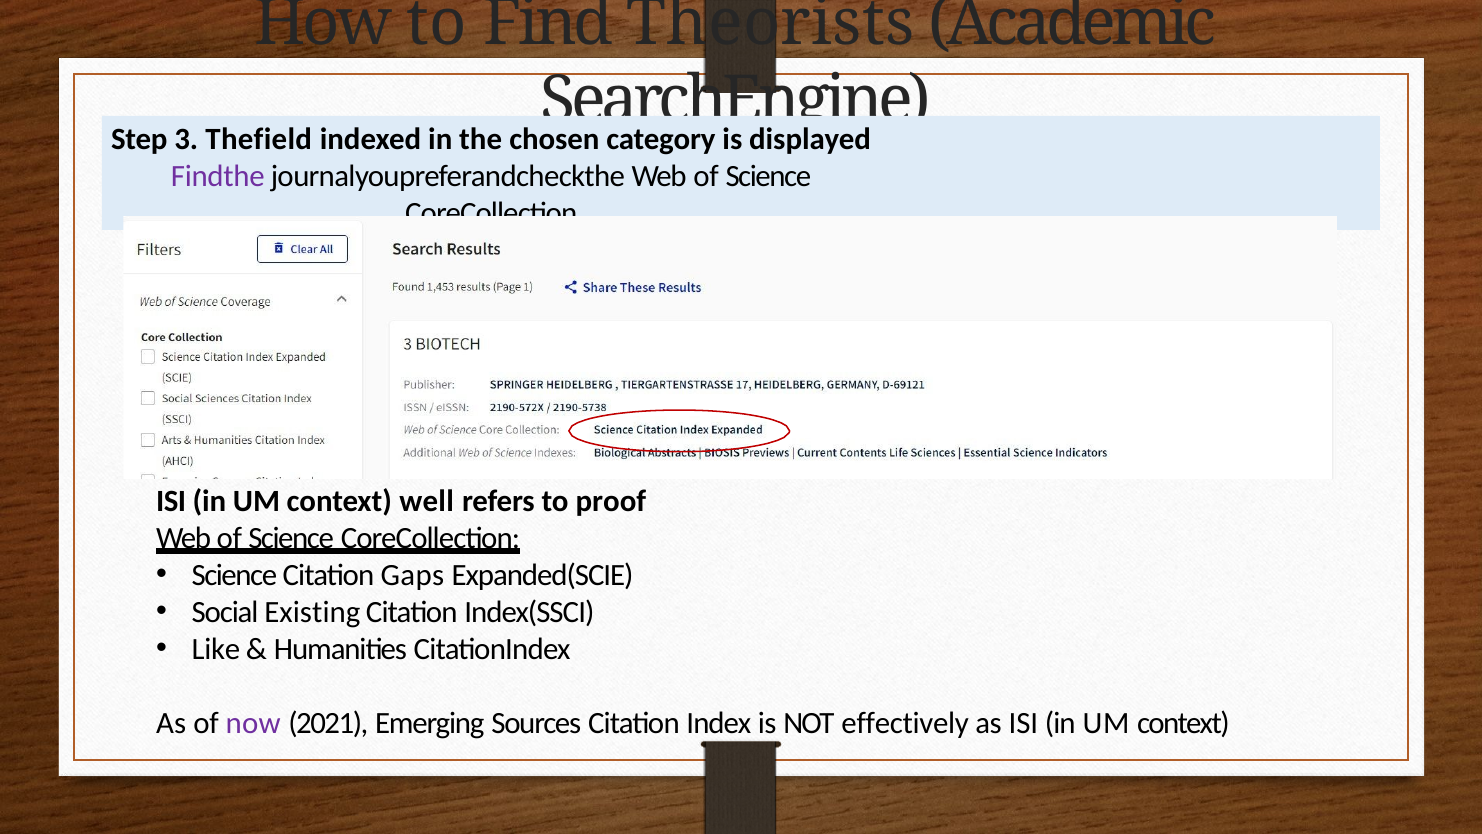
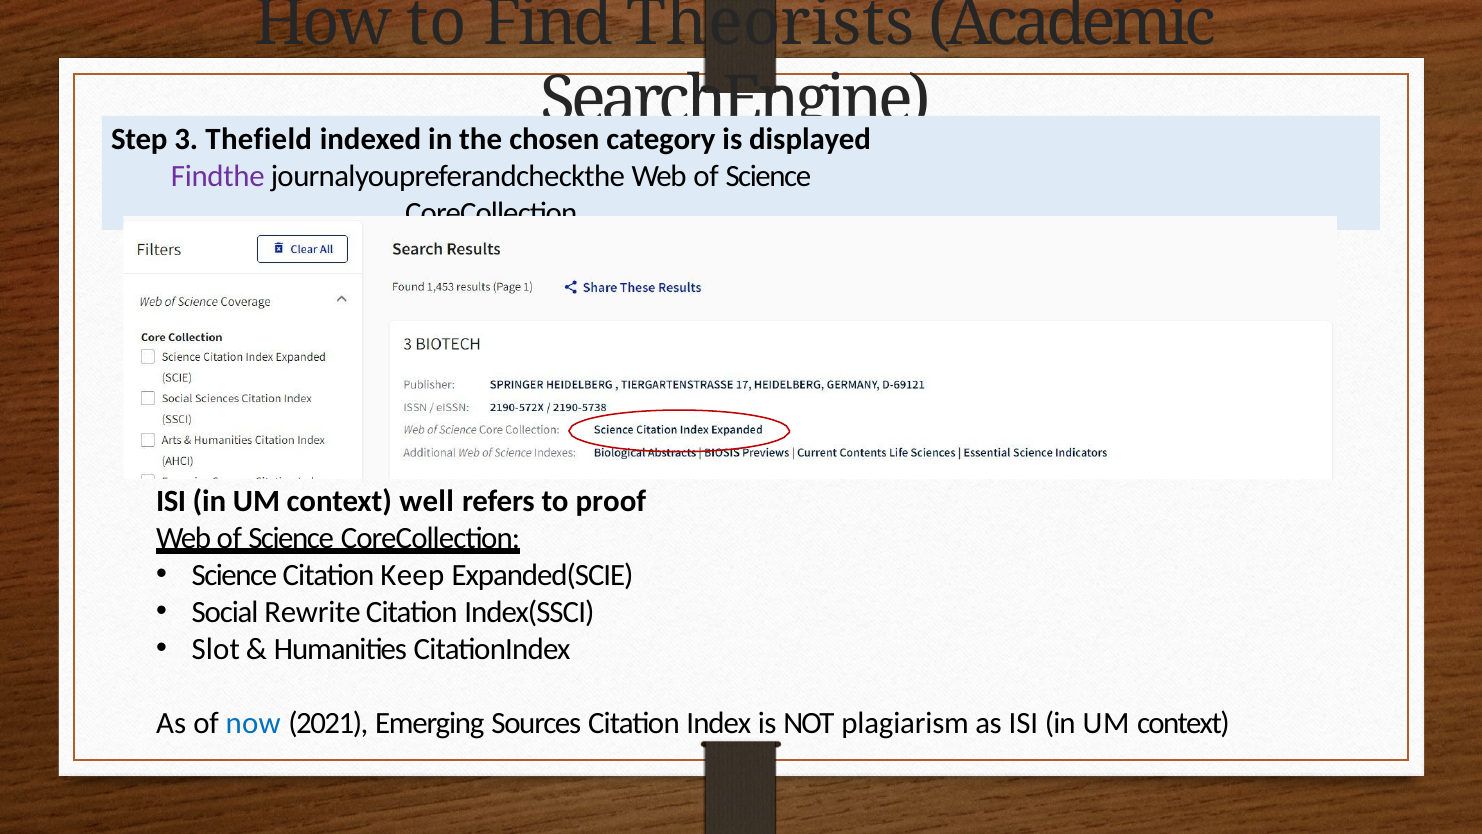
Gaps: Gaps -> Keep
Existing: Existing -> Rewrite
Like: Like -> Slot
now colour: purple -> blue
effectively: effectively -> plagiarism
